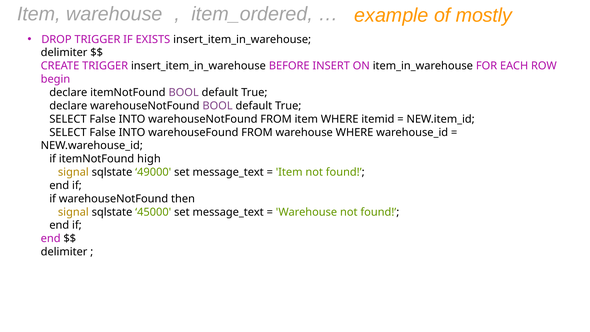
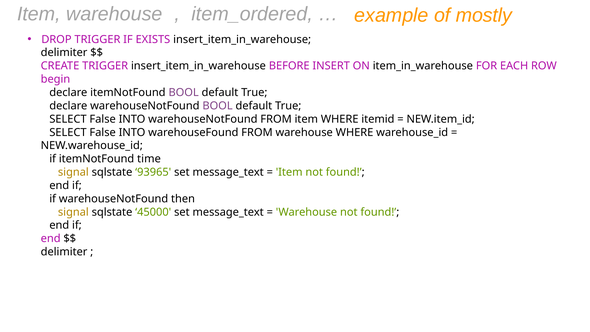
high: high -> time
49000: 49000 -> 93965
